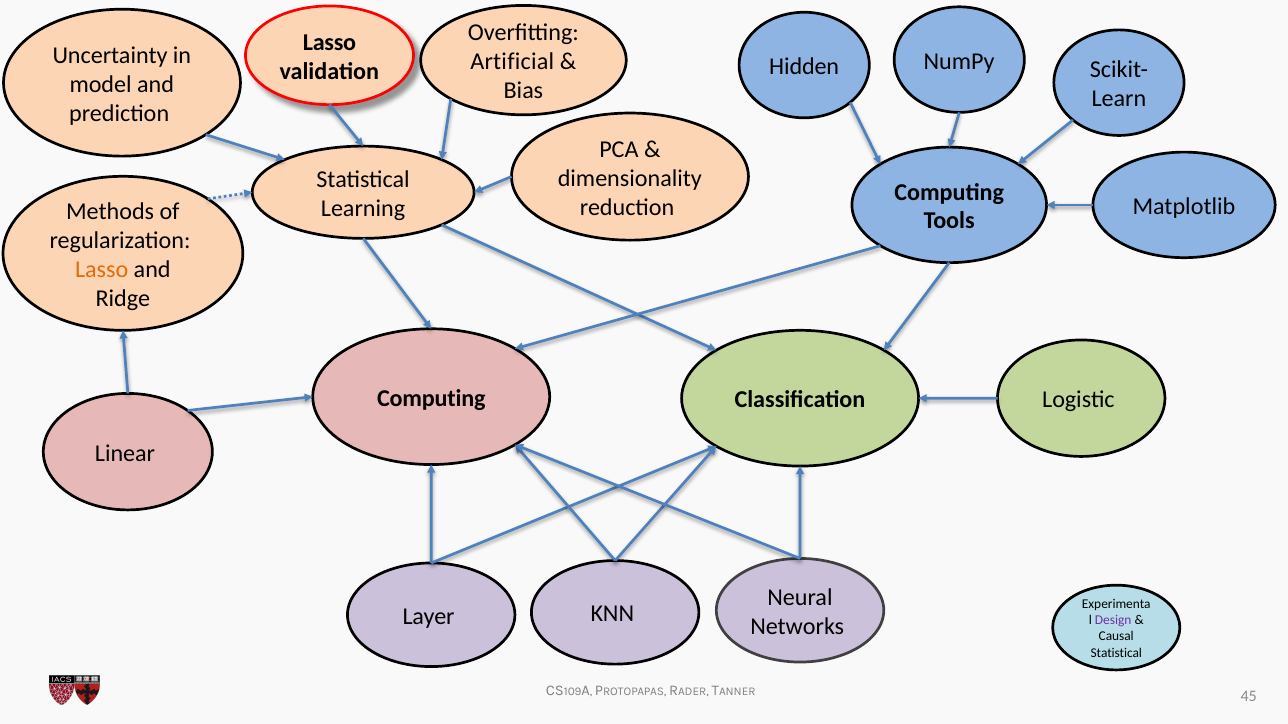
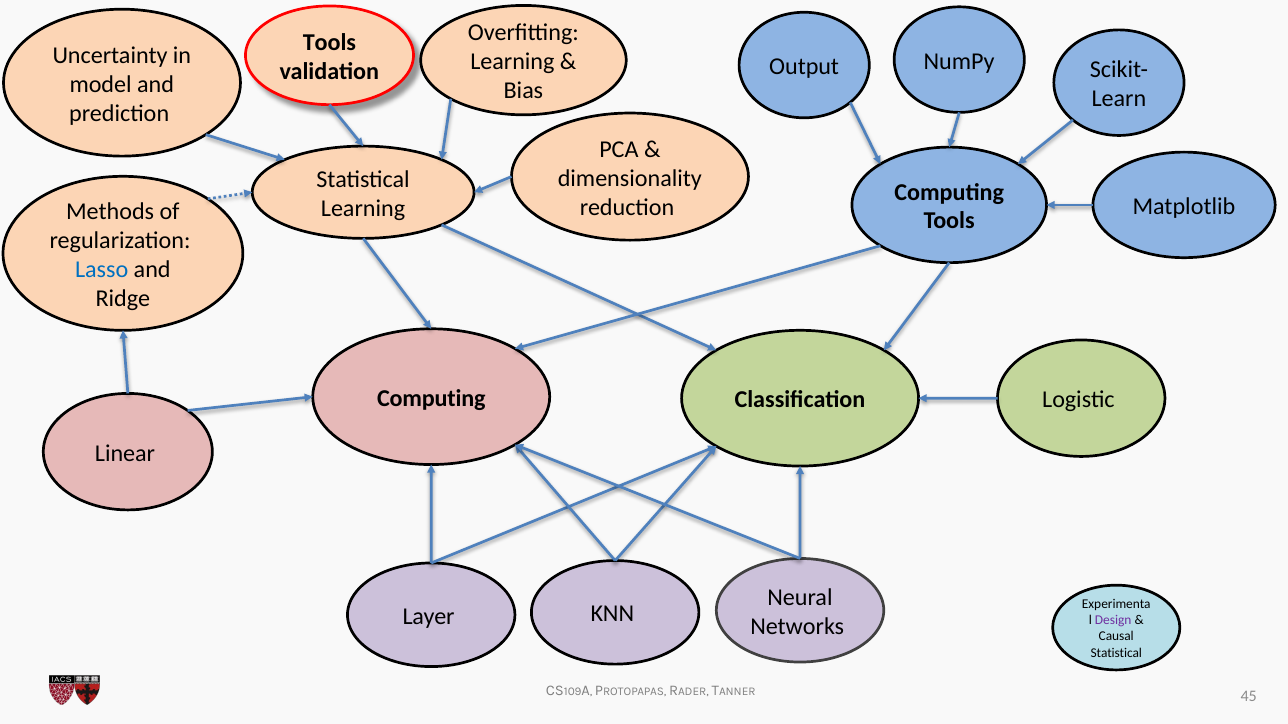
Lasso at (330, 42): Lasso -> Tools
Artificial at (512, 62): Artificial -> Learning
Hidden: Hidden -> Output
Lasso at (102, 270) colour: orange -> blue
